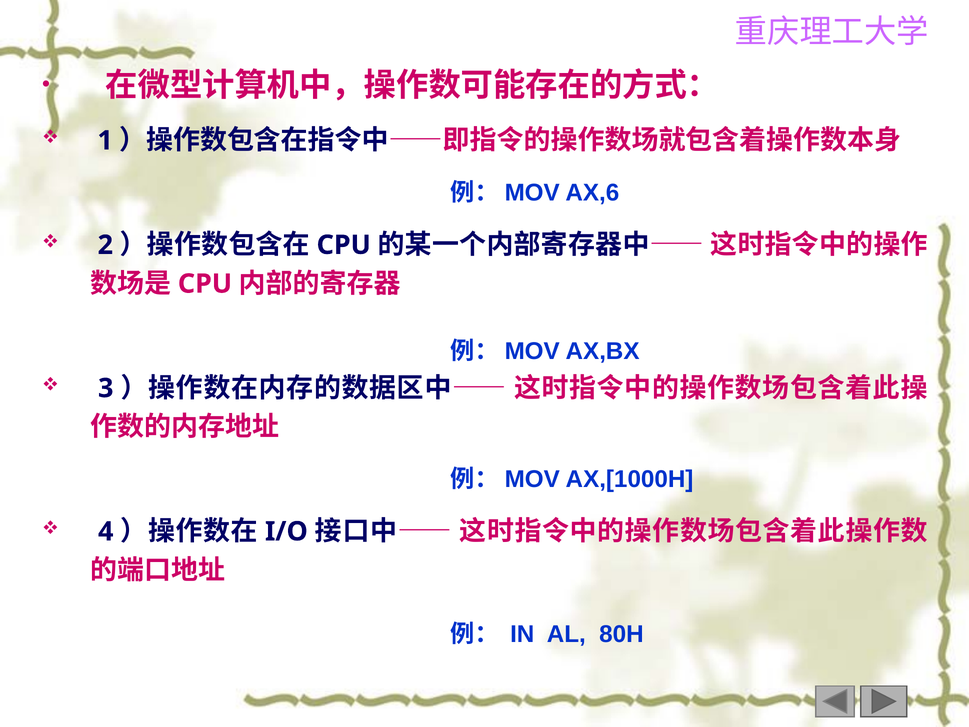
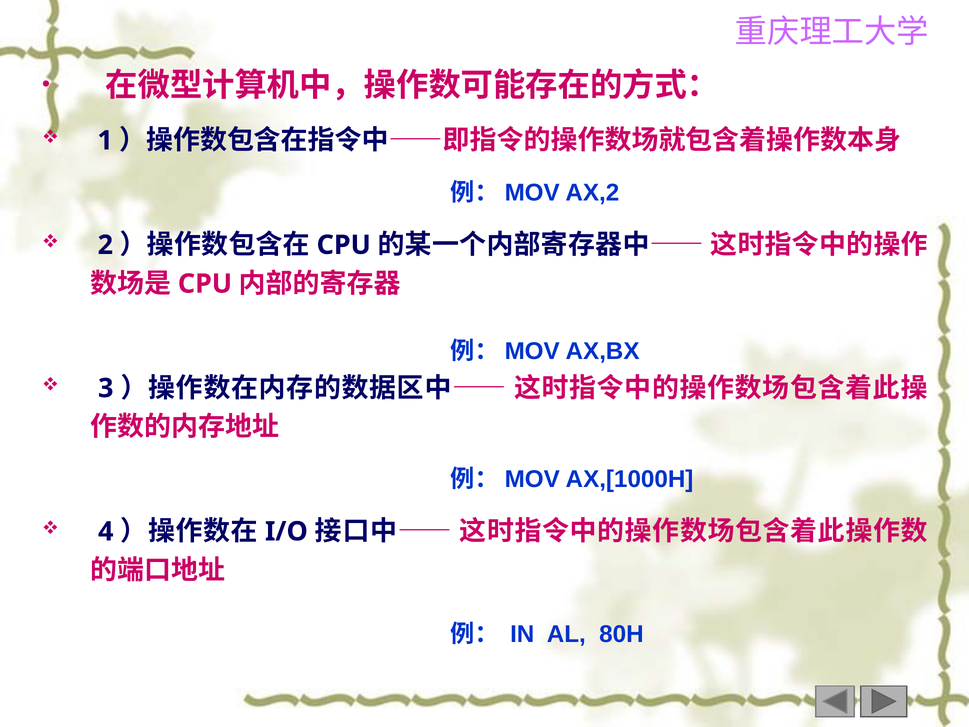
AX,6: AX,6 -> AX,2
